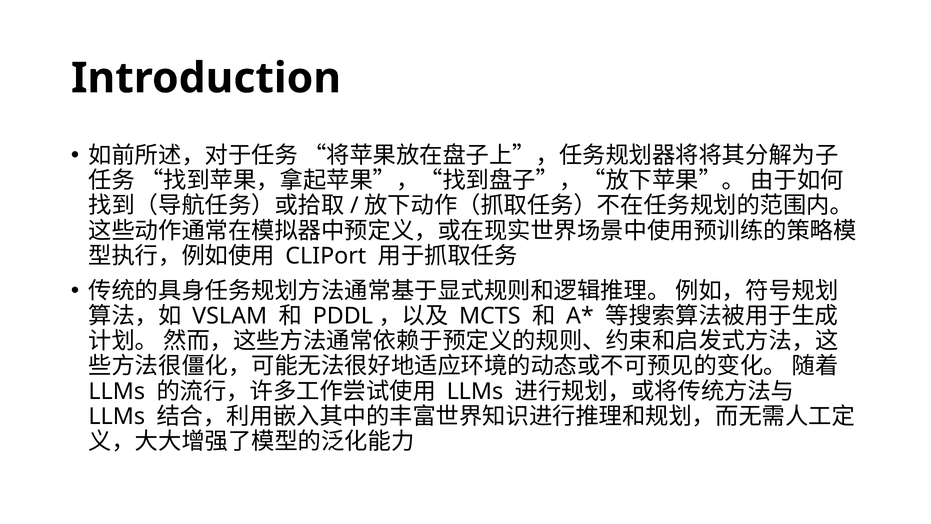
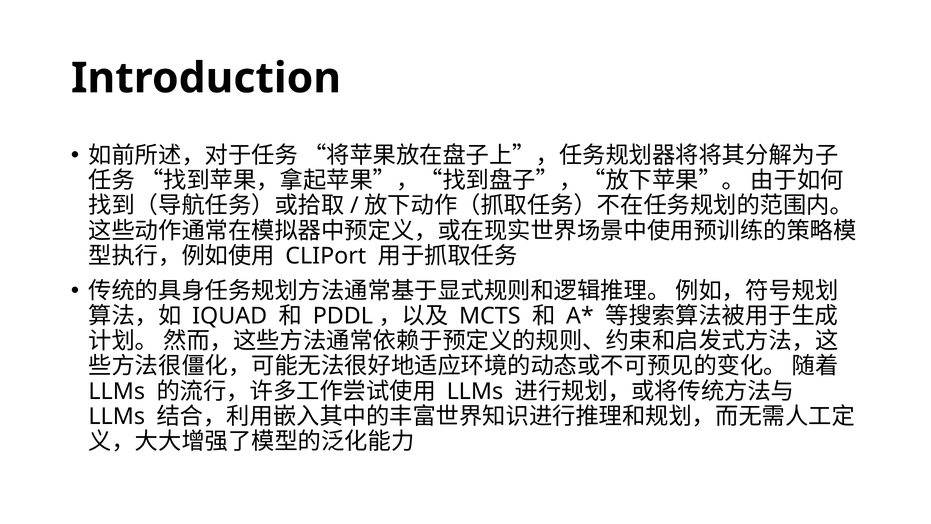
VSLAM: VSLAM -> IQUAD
